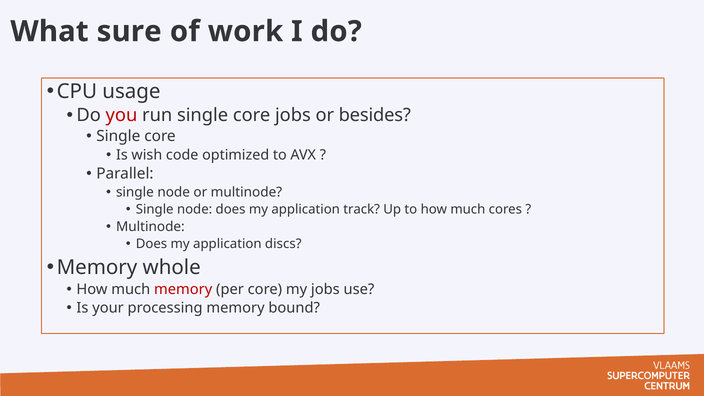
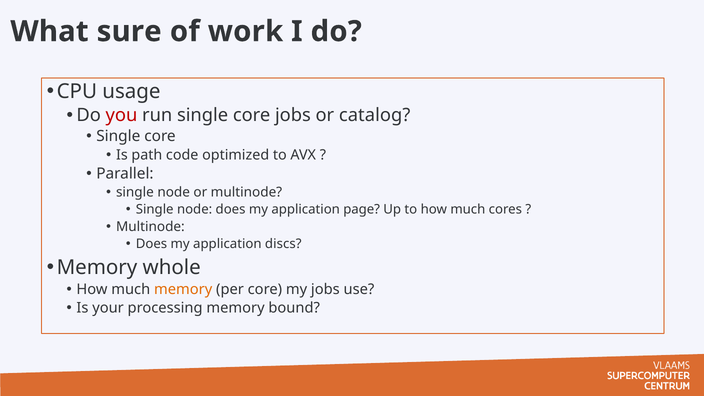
besides: besides -> catalog
wish: wish -> path
track: track -> page
memory at (183, 289) colour: red -> orange
